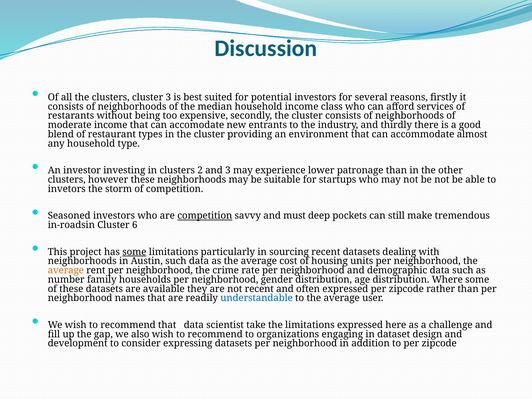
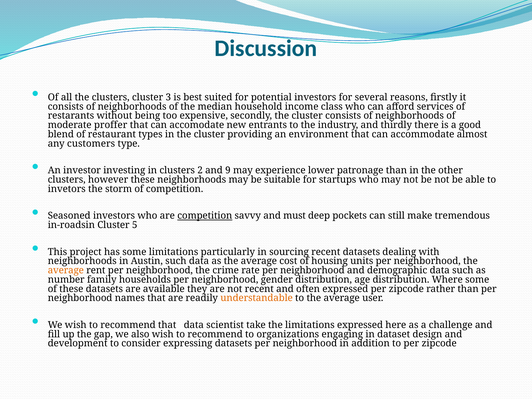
moderate income: income -> proffer
any household: household -> customers
and 3: 3 -> 9
6: 6 -> 5
some at (134, 252) underline: present -> none
understandable colour: blue -> orange
